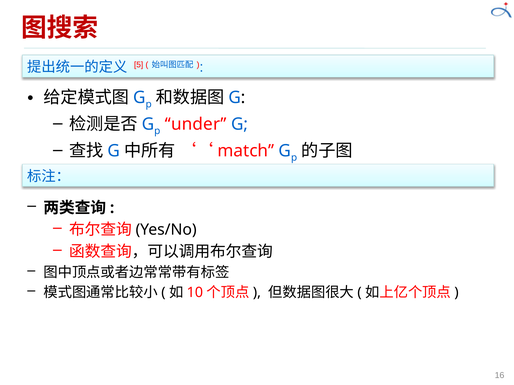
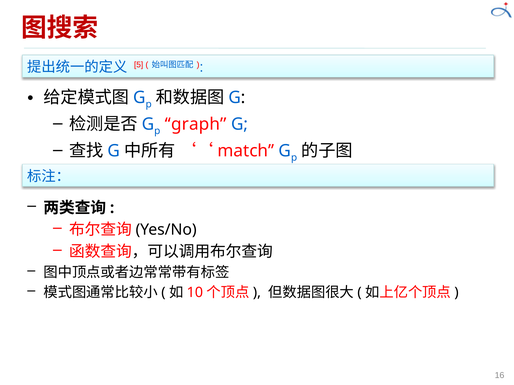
under: under -> graph
